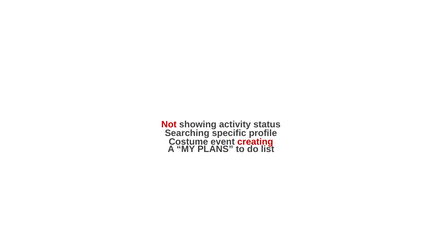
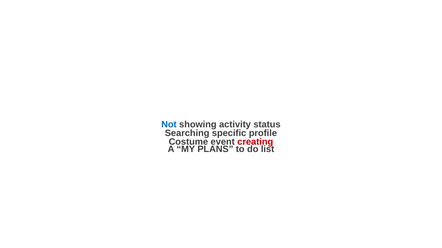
Not colour: red -> blue
